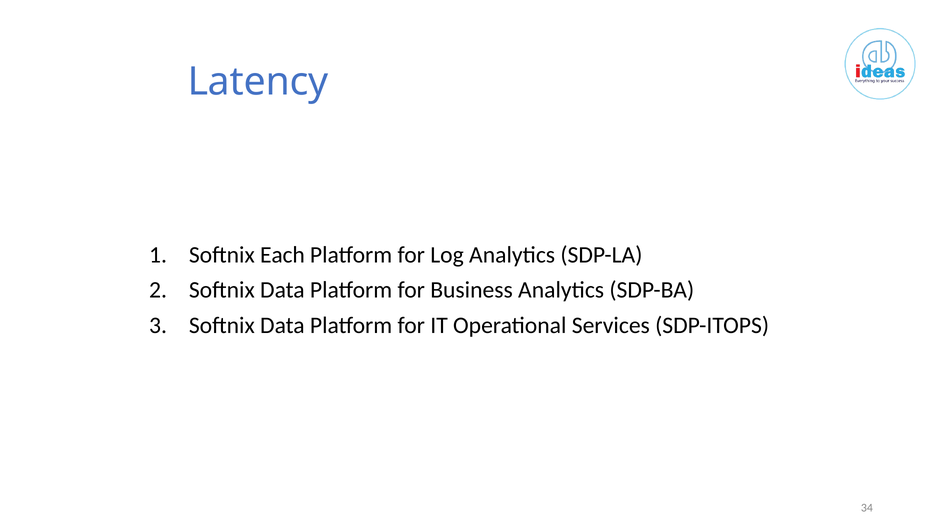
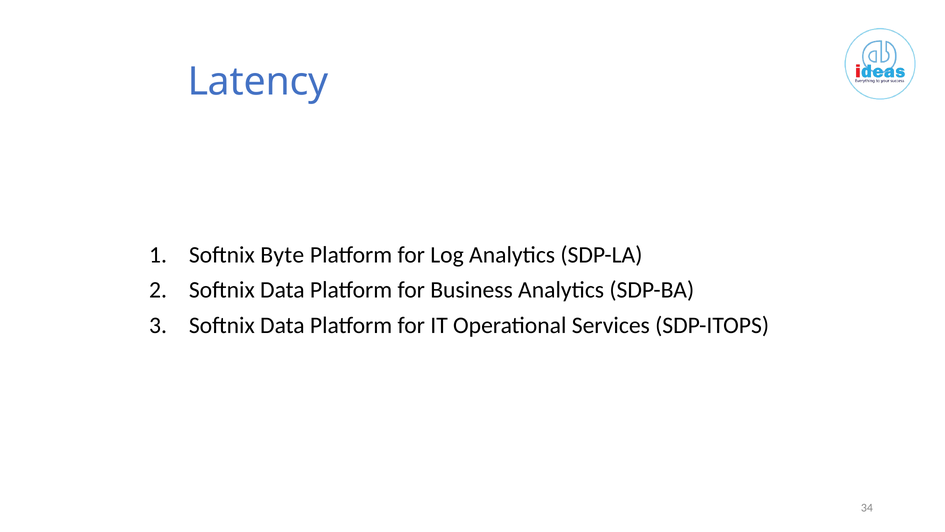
Each: Each -> Byte
